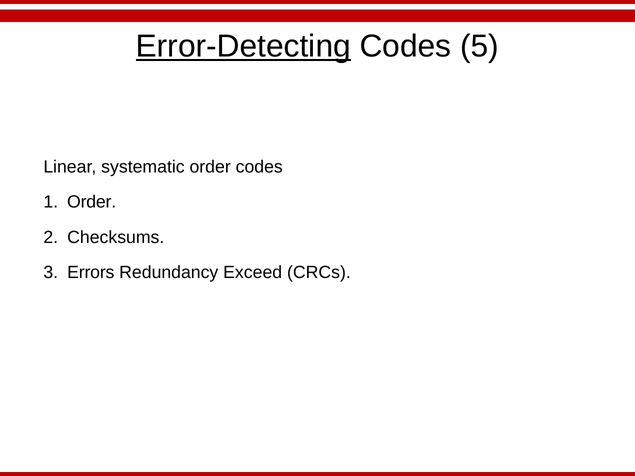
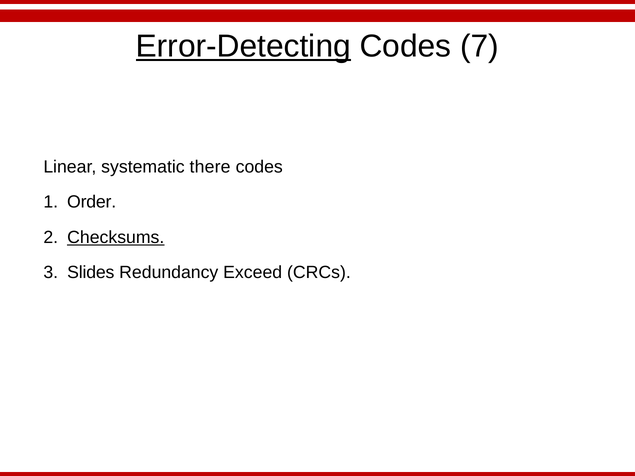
5: 5 -> 7
systematic order: order -> there
Checksums underline: none -> present
Errors: Errors -> Slides
